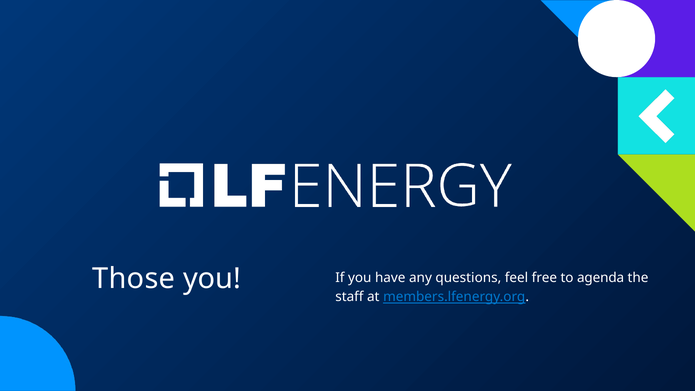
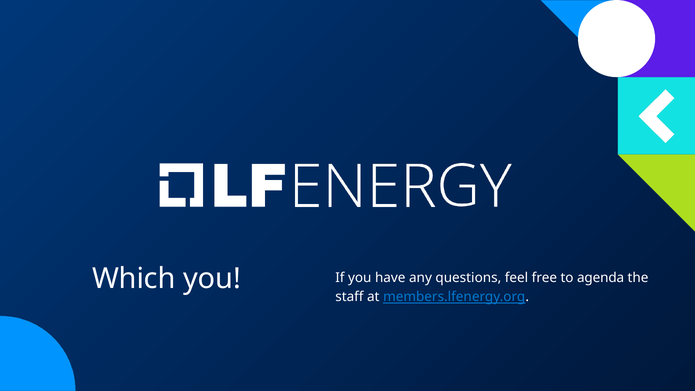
Those: Those -> Which
